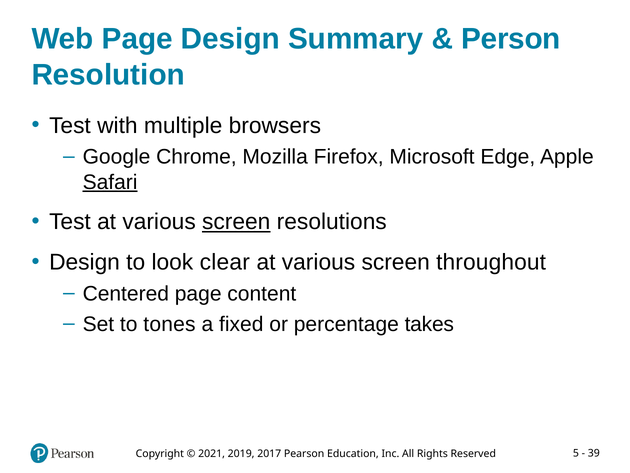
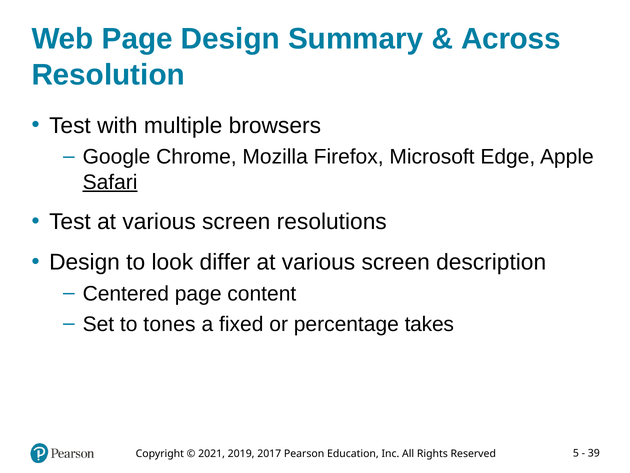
Person: Person -> Across
screen at (236, 222) underline: present -> none
clear: clear -> differ
throughout: throughout -> description
